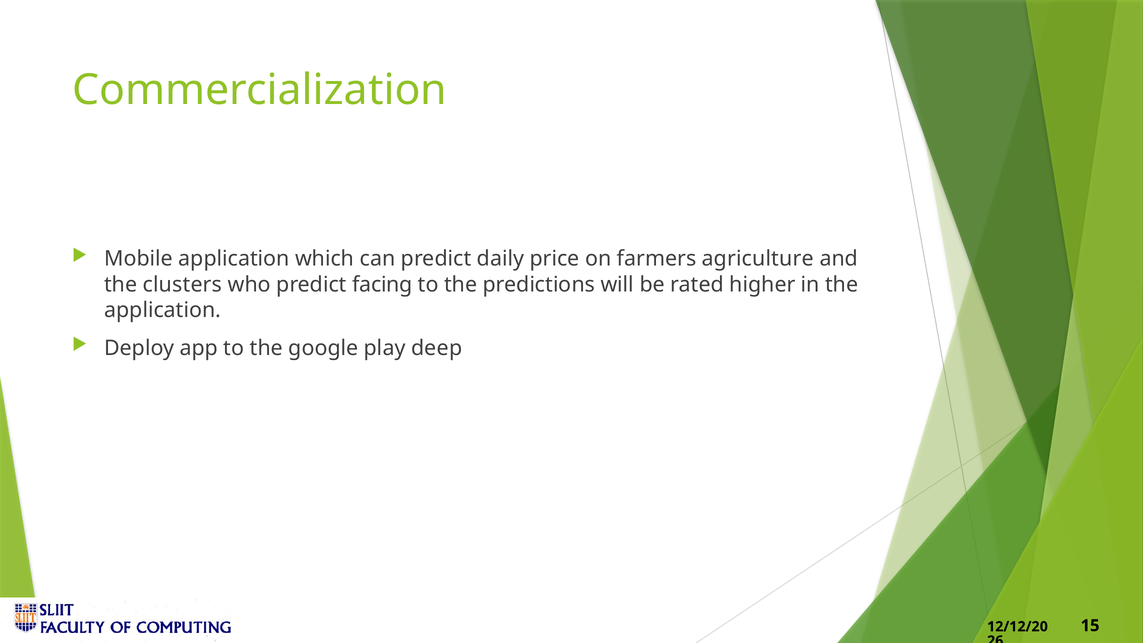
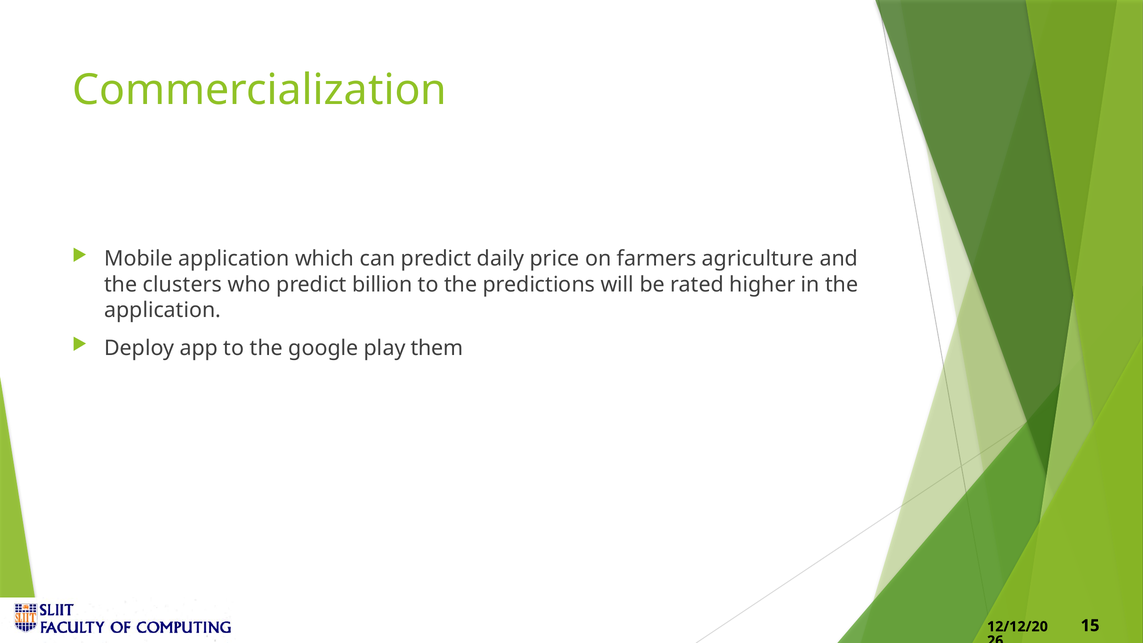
facing: facing -> billion
deep: deep -> them
